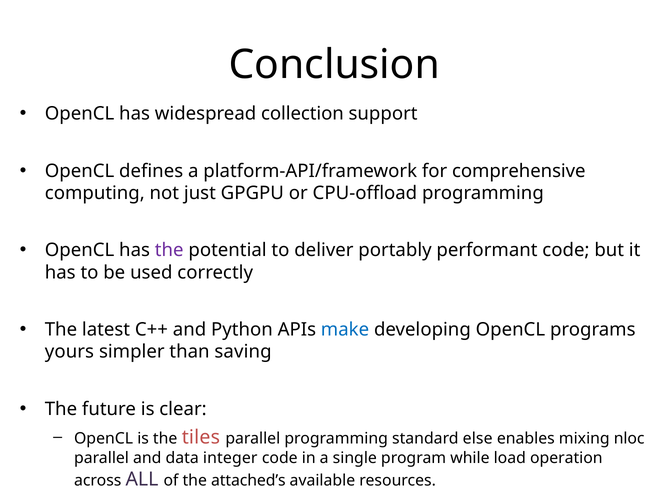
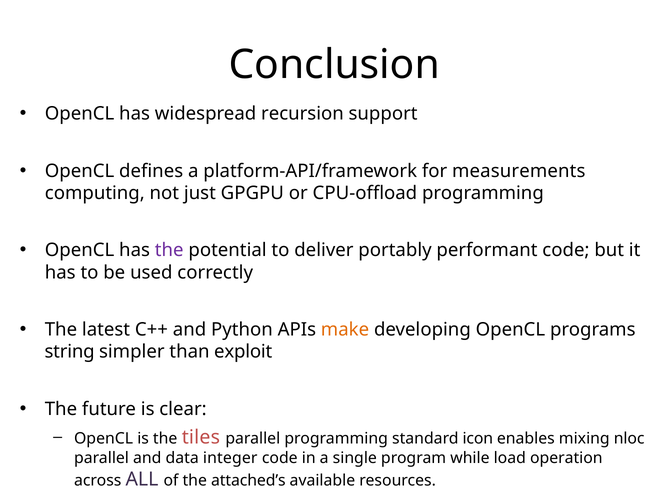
collection: collection -> recursion
comprehensive: comprehensive -> measurements
make colour: blue -> orange
yours: yours -> string
saving: saving -> exploit
else: else -> icon
